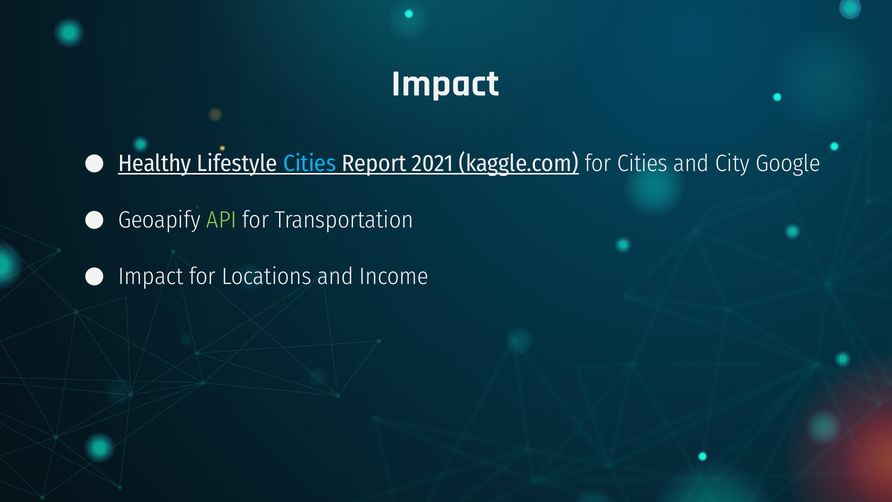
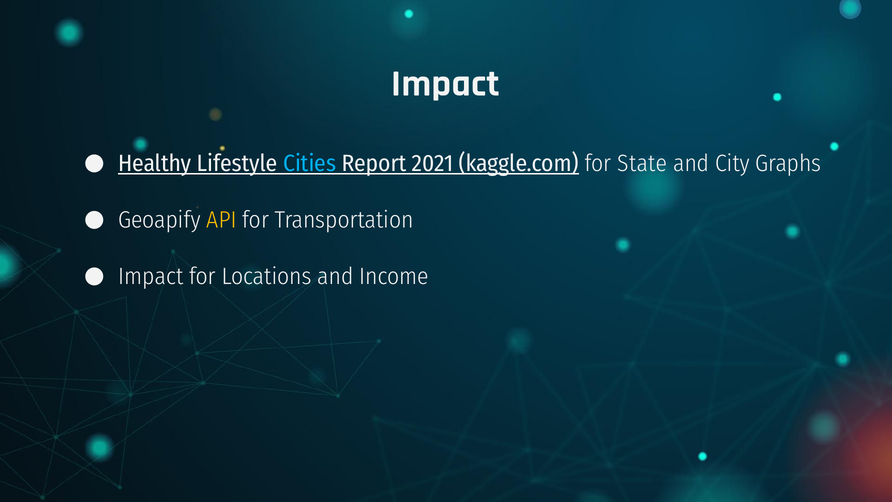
for Cities: Cities -> State
Google: Google -> Graphs
API colour: light green -> yellow
